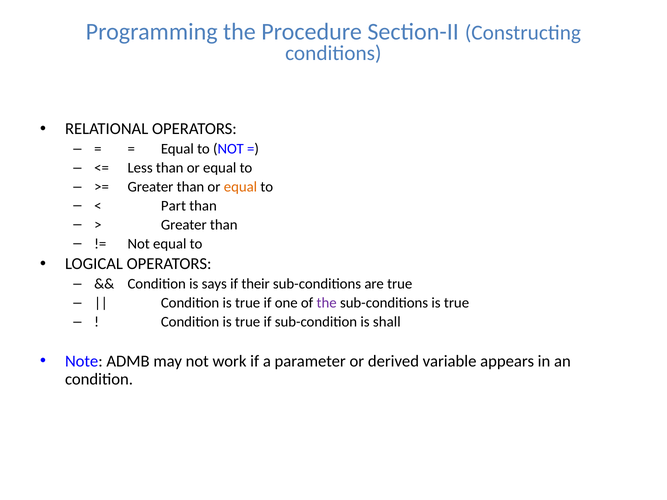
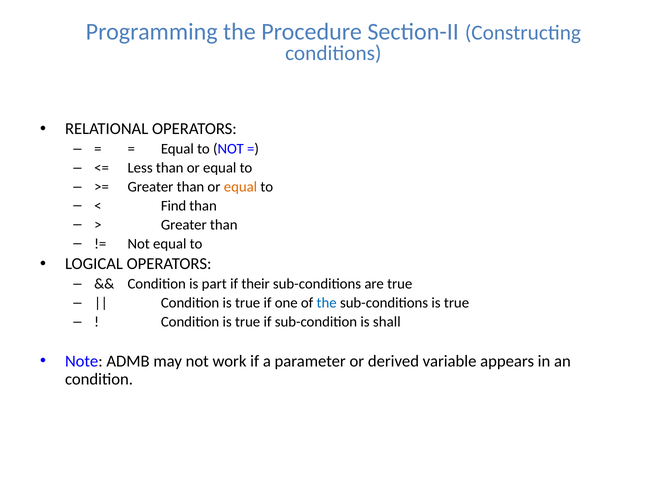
Part: Part -> Find
says: says -> part
the at (327, 303) colour: purple -> blue
